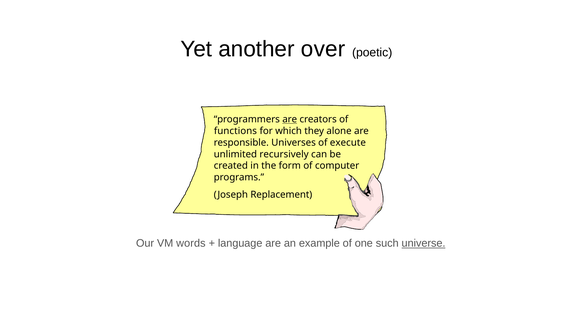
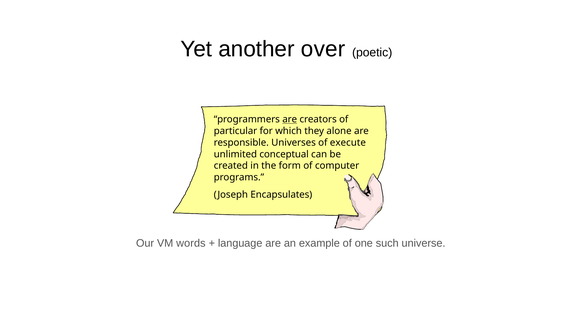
functions: functions -> particular
recursively: recursively -> conceptual
Replacement: Replacement -> Encapsulates
universe underline: present -> none
